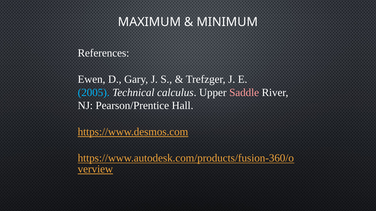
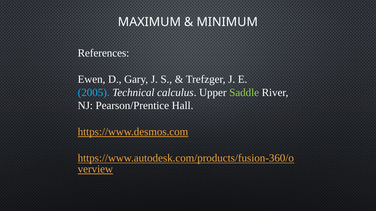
Saddle colour: pink -> light green
